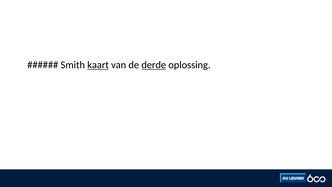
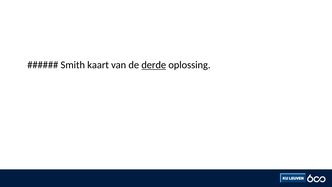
kaart underline: present -> none
